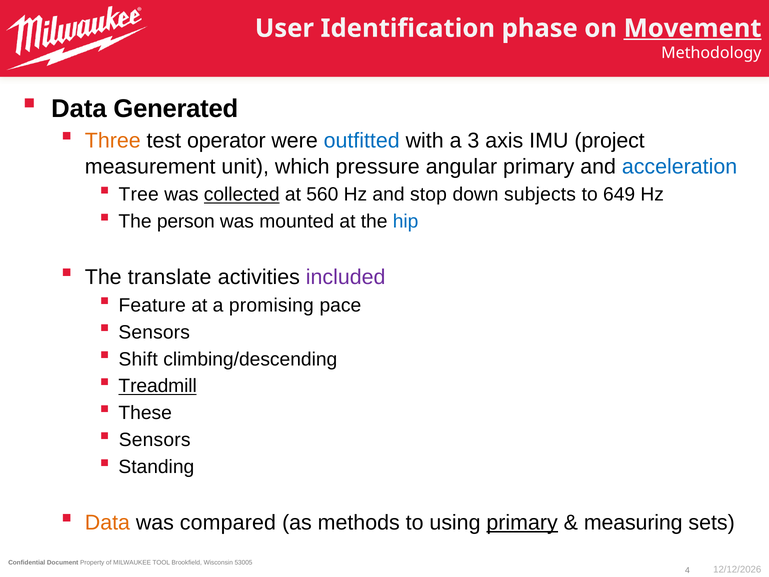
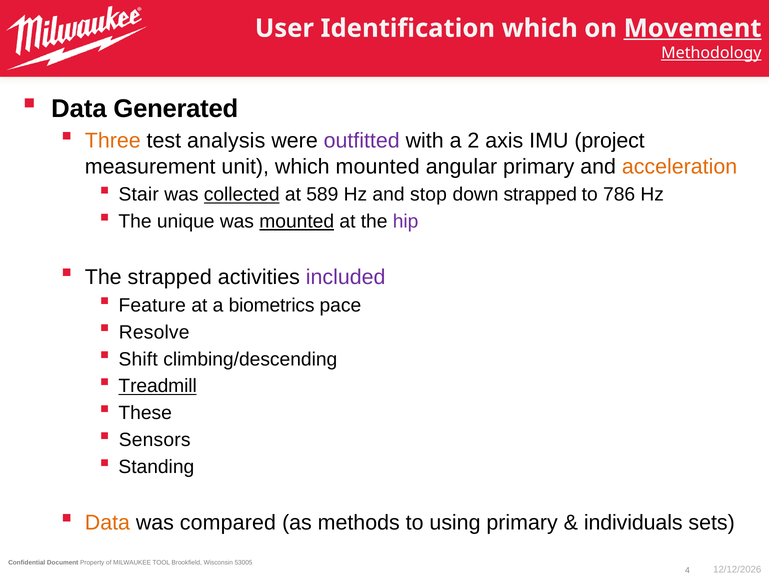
Identification phase: phase -> which
Methodology underline: none -> present
operator: operator -> analysis
outfitted colour: blue -> purple
3: 3 -> 2
which pressure: pressure -> mounted
acceleration colour: blue -> orange
Tree: Tree -> Stair
560: 560 -> 589
down subjects: subjects -> strapped
649: 649 -> 786
person: person -> unique
mounted at (297, 221) underline: none -> present
hip colour: blue -> purple
The translate: translate -> strapped
promising: promising -> biometrics
Sensors at (154, 332): Sensors -> Resolve
primary at (522, 522) underline: present -> none
measuring: measuring -> individuals
